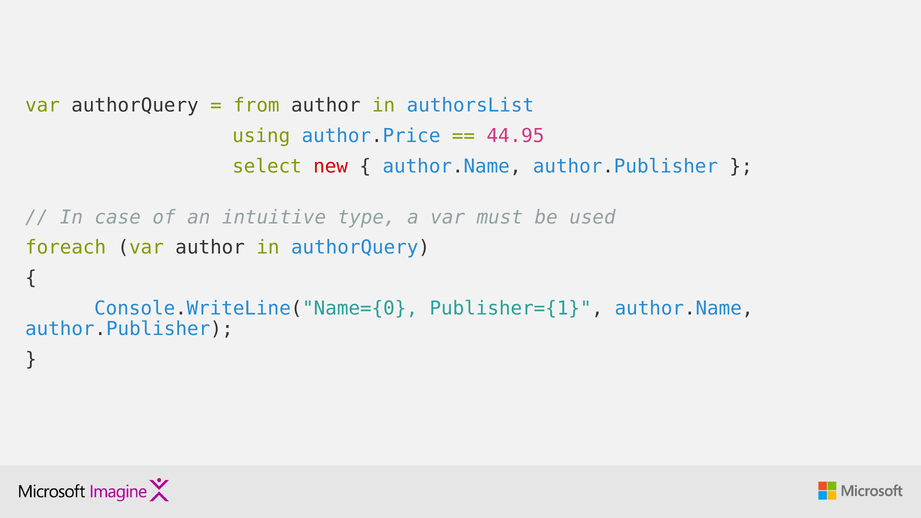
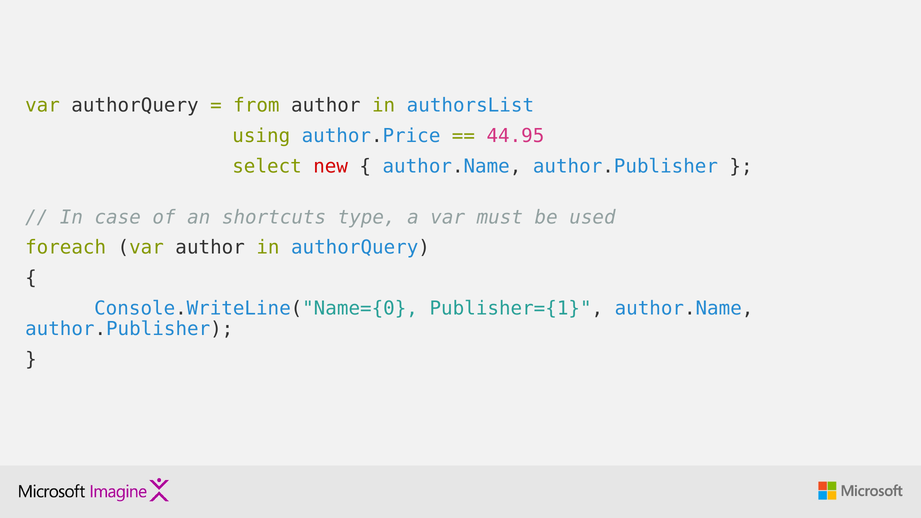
intuitive: intuitive -> shortcuts
